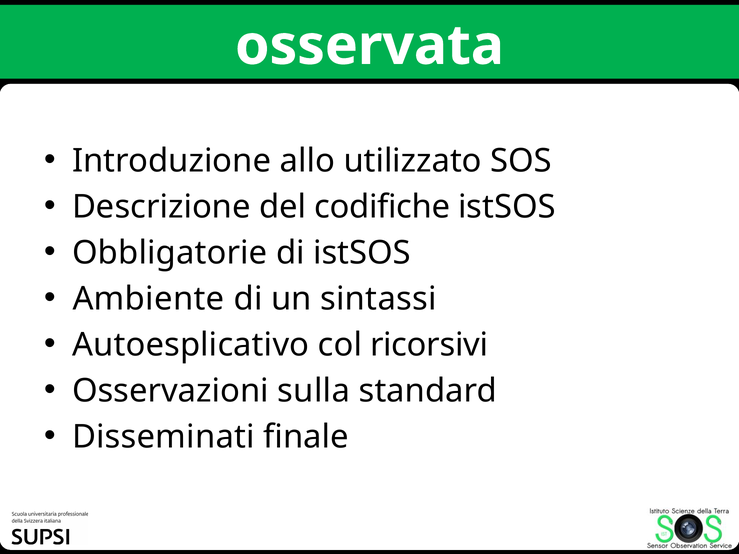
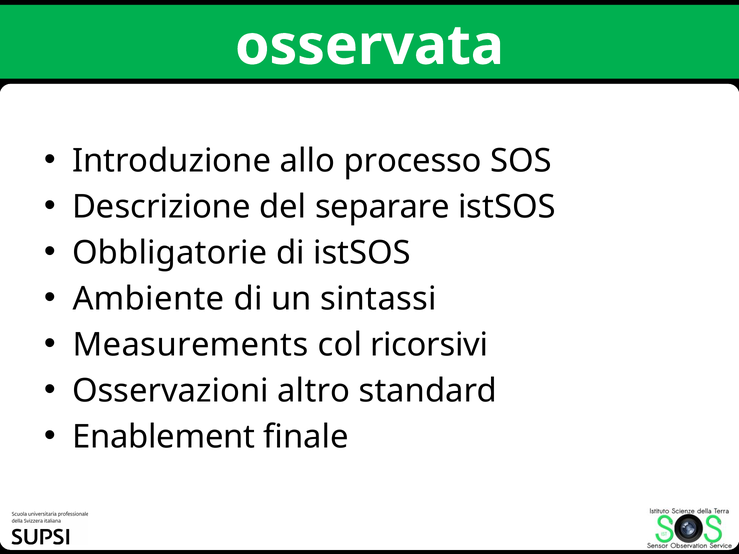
utilizzato: utilizzato -> processo
codifiche: codifiche -> separare
Autoesplicativo: Autoesplicativo -> Measurements
sulla: sulla -> altro
Disseminati: Disseminati -> Enablement
